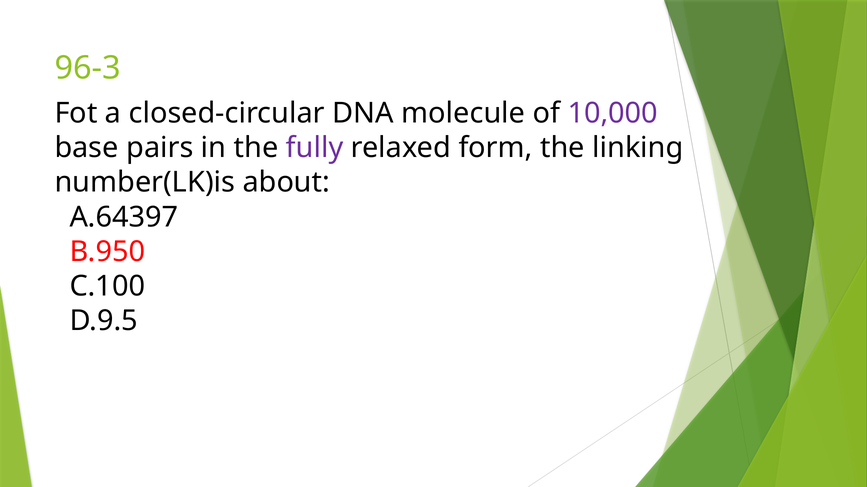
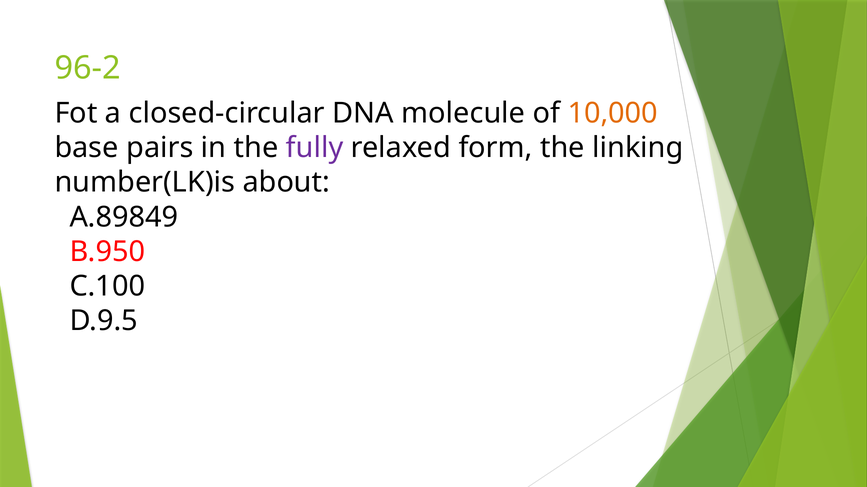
96-3: 96-3 -> 96-2
10,000 colour: purple -> orange
A.64397: A.64397 -> A.89849
